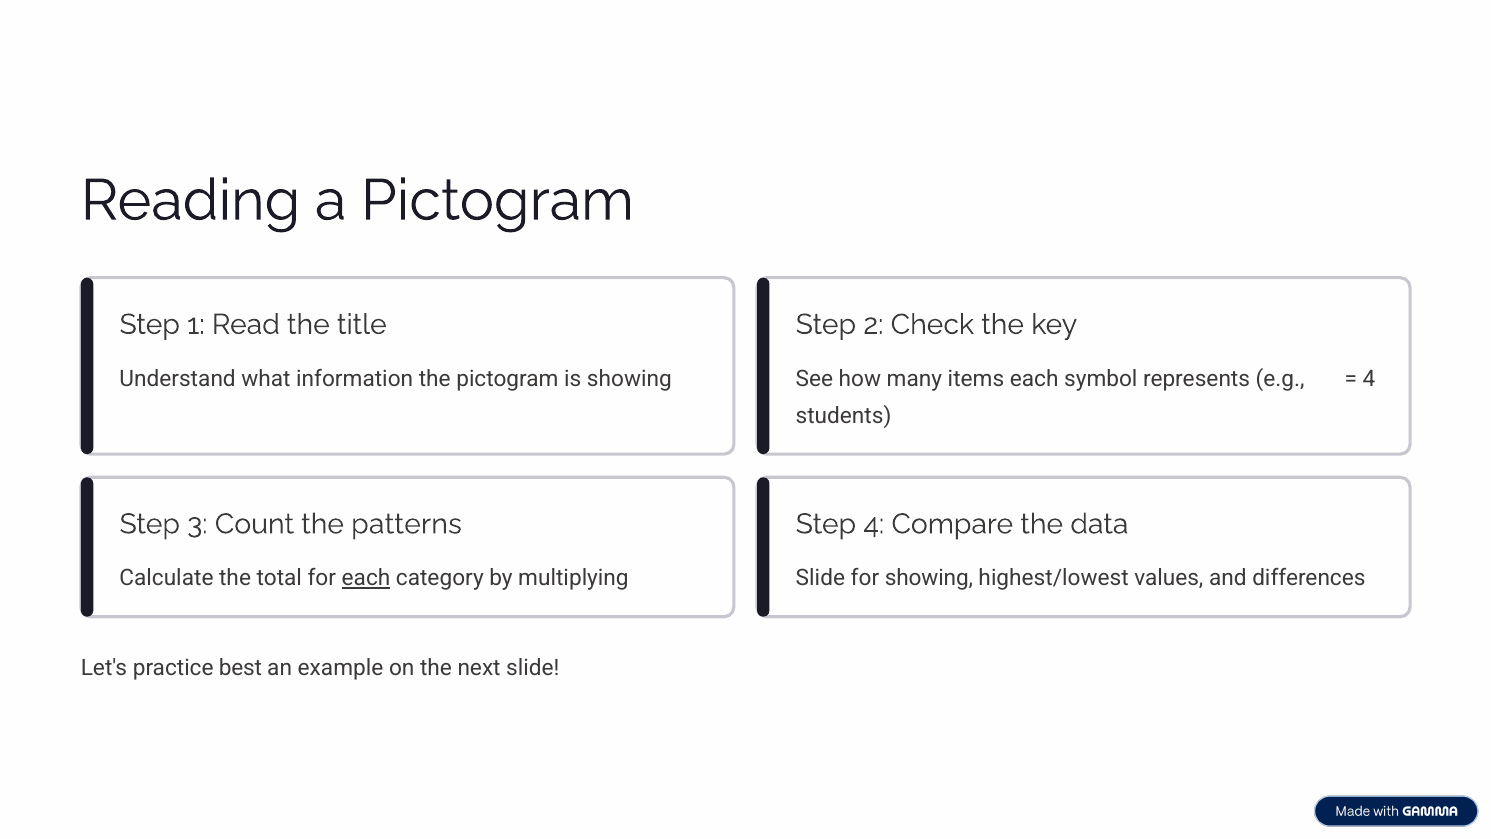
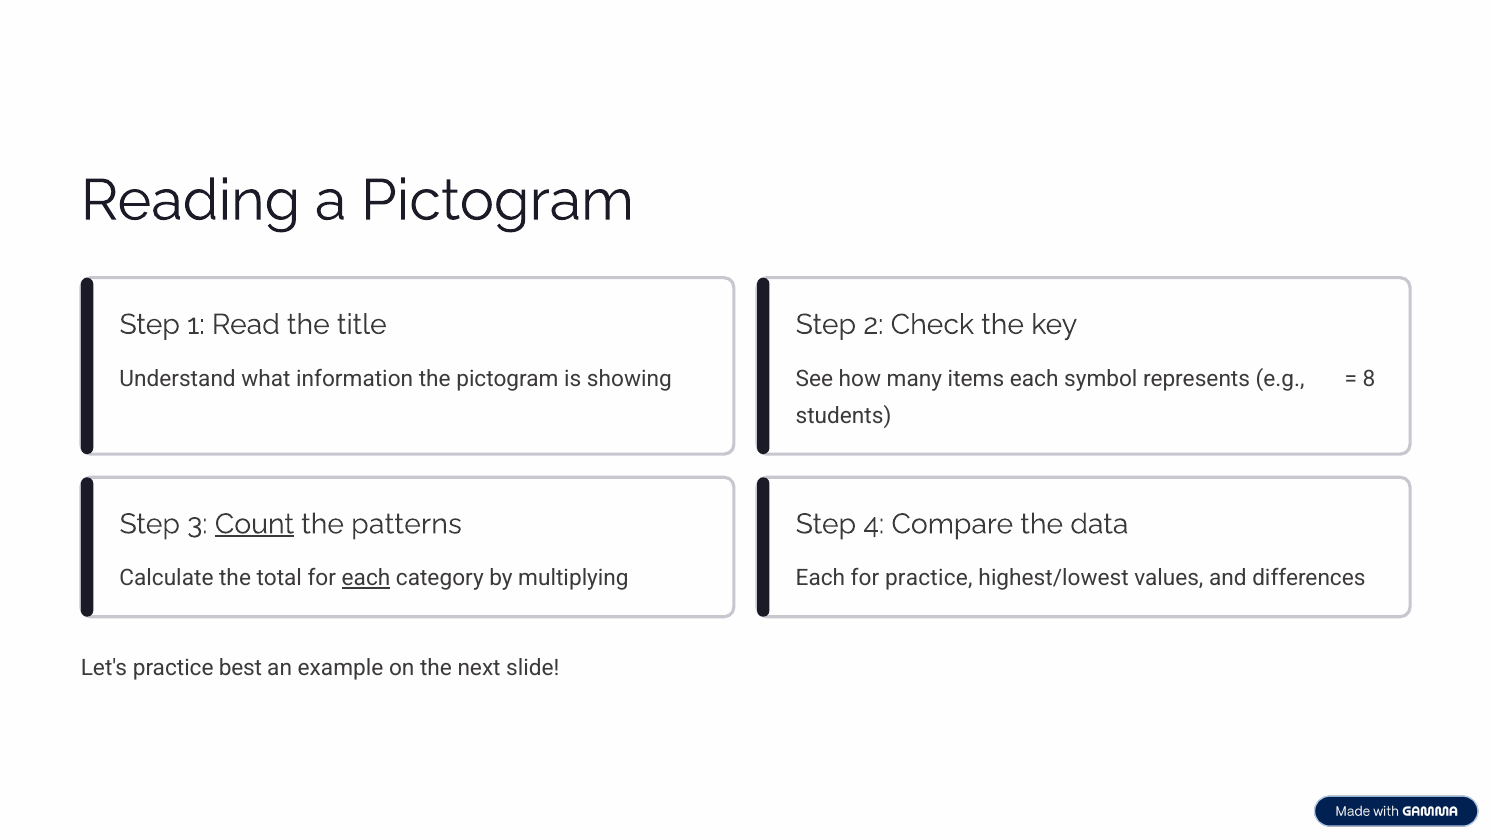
4 at (1369, 379): 4 -> 8
Count underline: none -> present
Slide at (820, 578): Slide -> Each
for showing: showing -> practice
